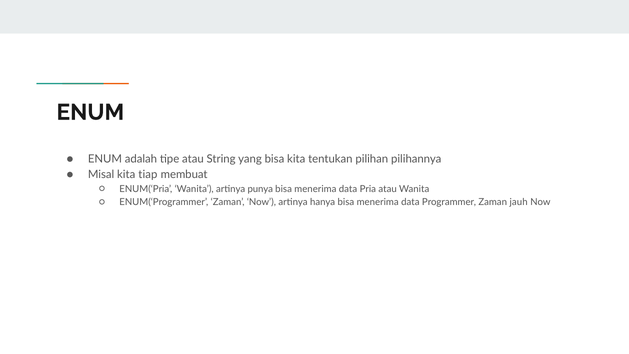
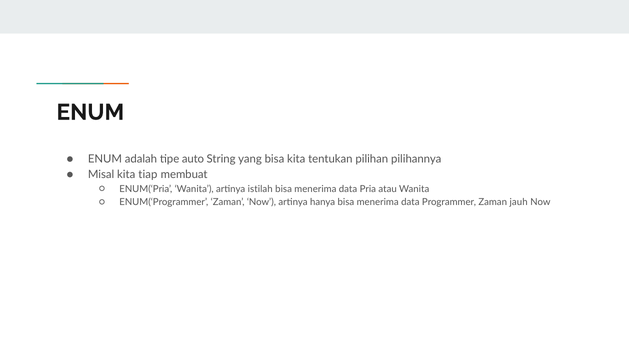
tipe atau: atau -> auto
punya: punya -> istilah
